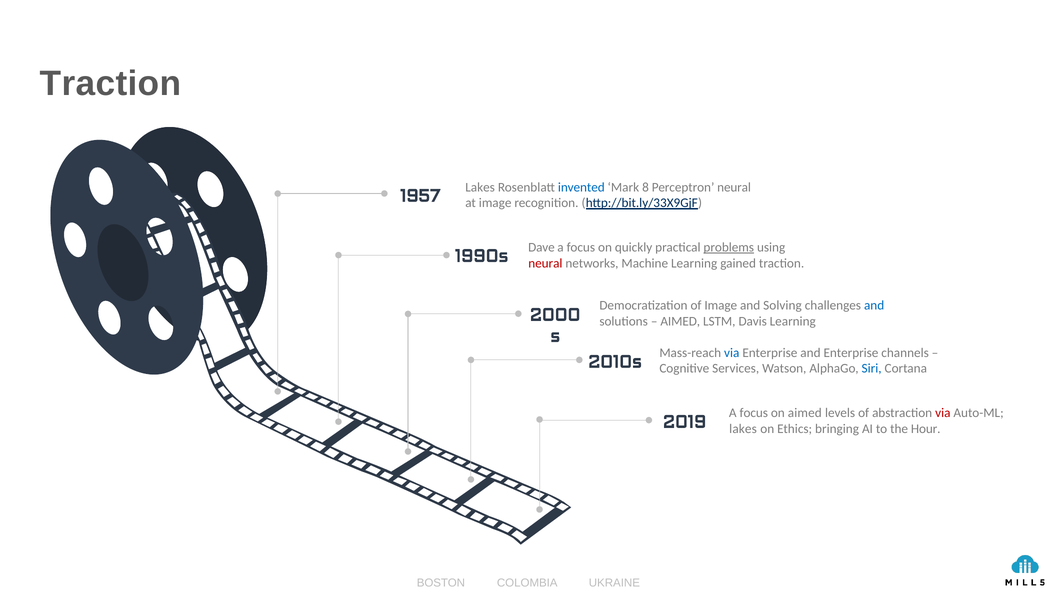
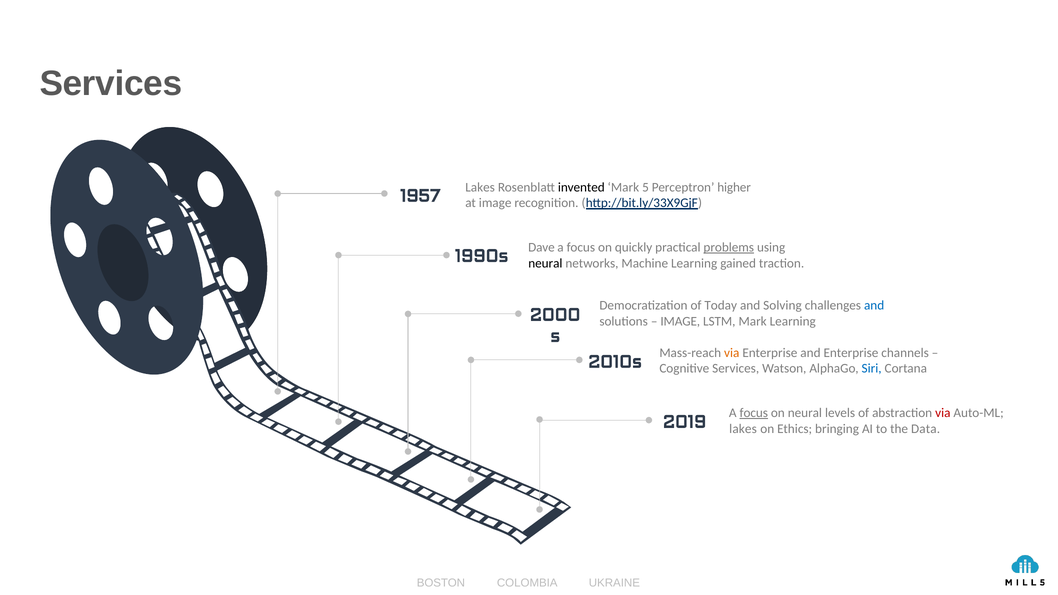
Traction at (111, 84): Traction -> Services
invented colour: blue -> black
8: 8 -> 5
Perceptron neural: neural -> higher
neural at (545, 263) colour: red -> black
of Image: Image -> Today
AIMED at (680, 322): AIMED -> IMAGE
LSTM Davis: Davis -> Mark
via at (732, 353) colour: blue -> orange
focus at (754, 413) underline: none -> present
on aimed: aimed -> neural
Hour: Hour -> Data
